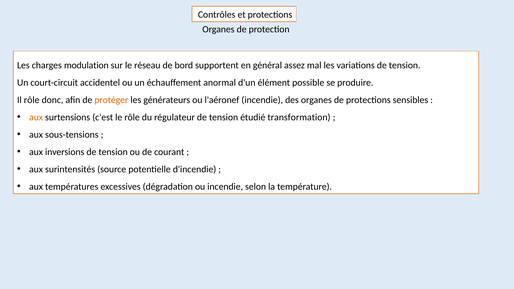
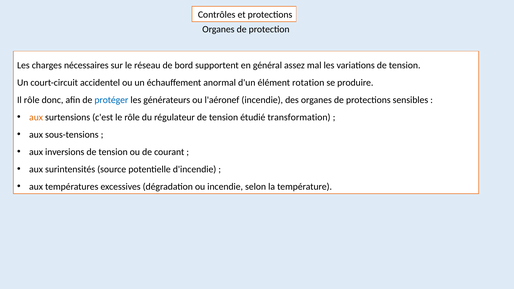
modulation: modulation -> nécessaires
possible: possible -> rotation
protéger colour: orange -> blue
